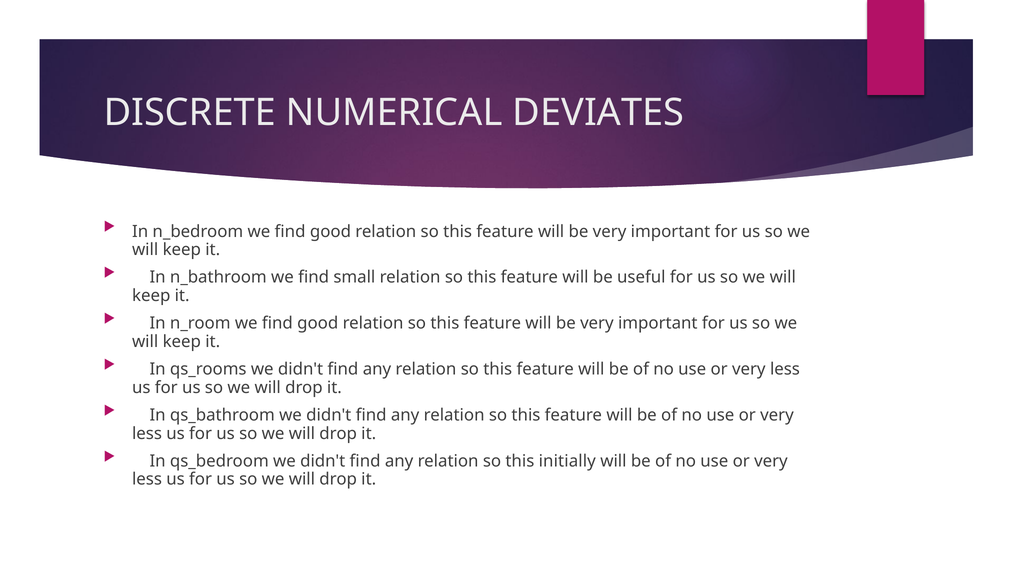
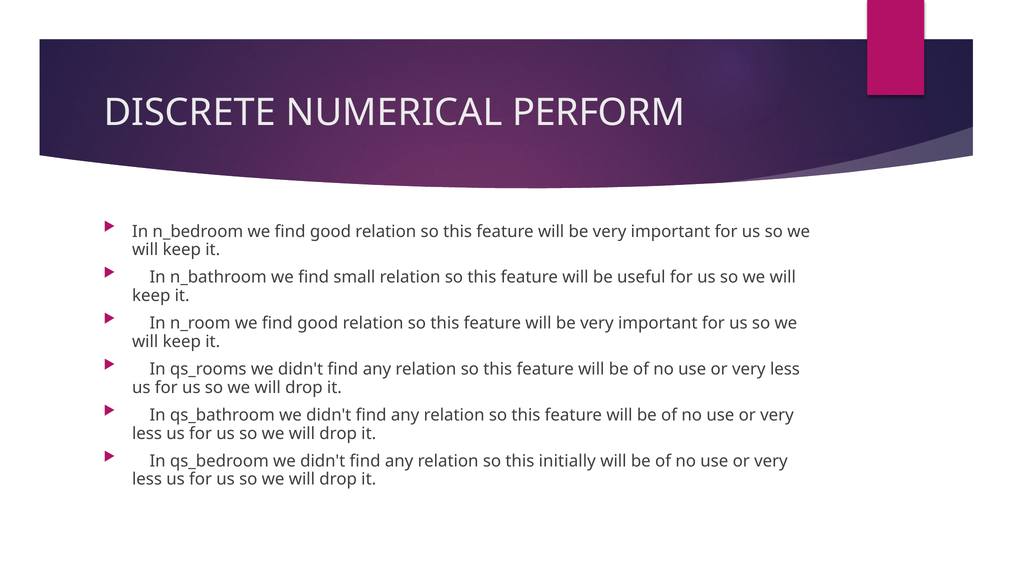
DEVIATES: DEVIATES -> PERFORM
